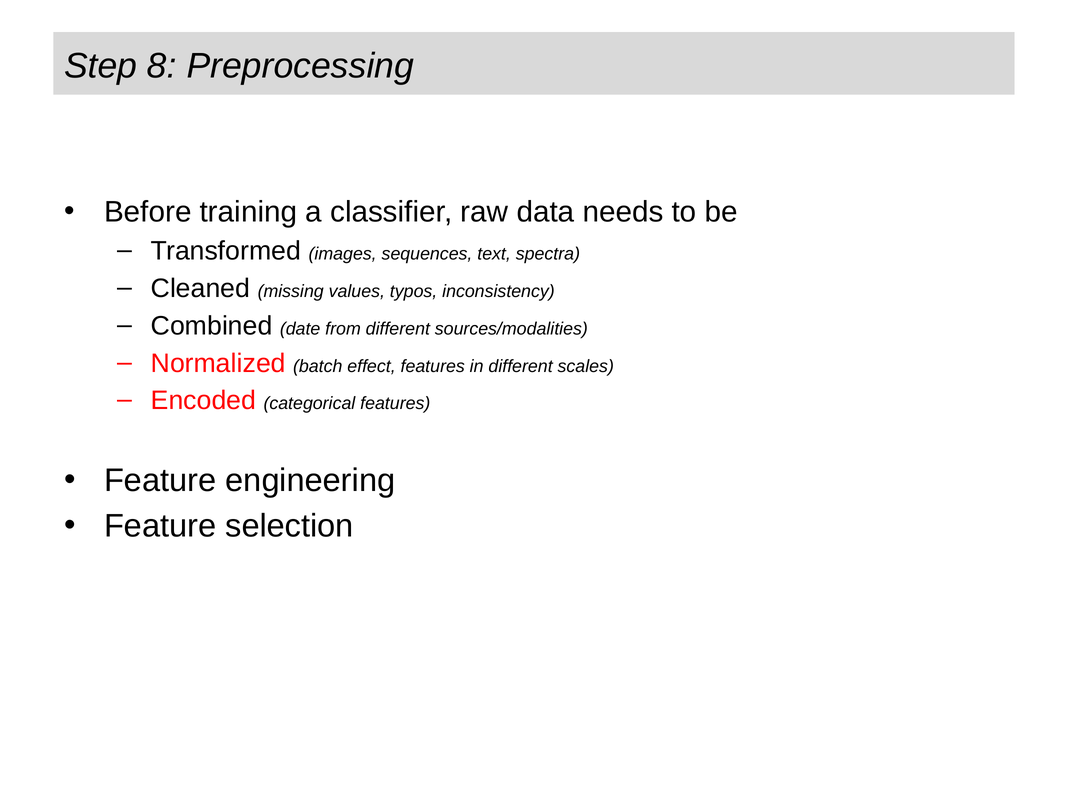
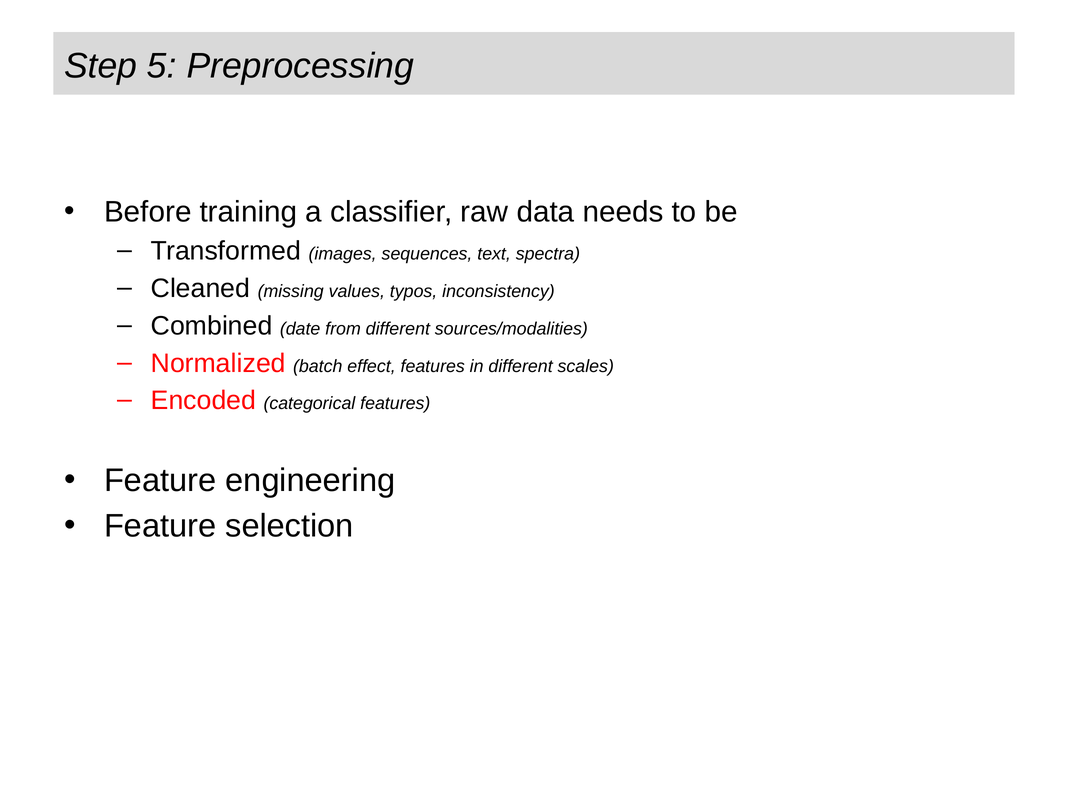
8: 8 -> 5
